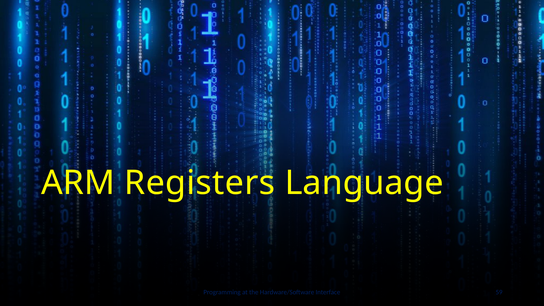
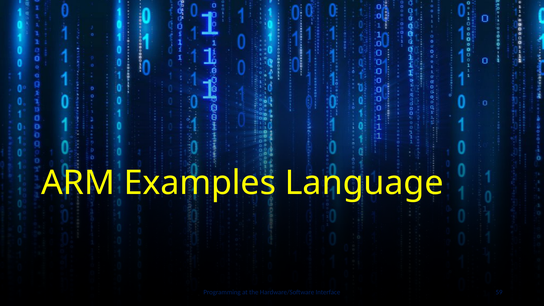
Registers: Registers -> Examples
